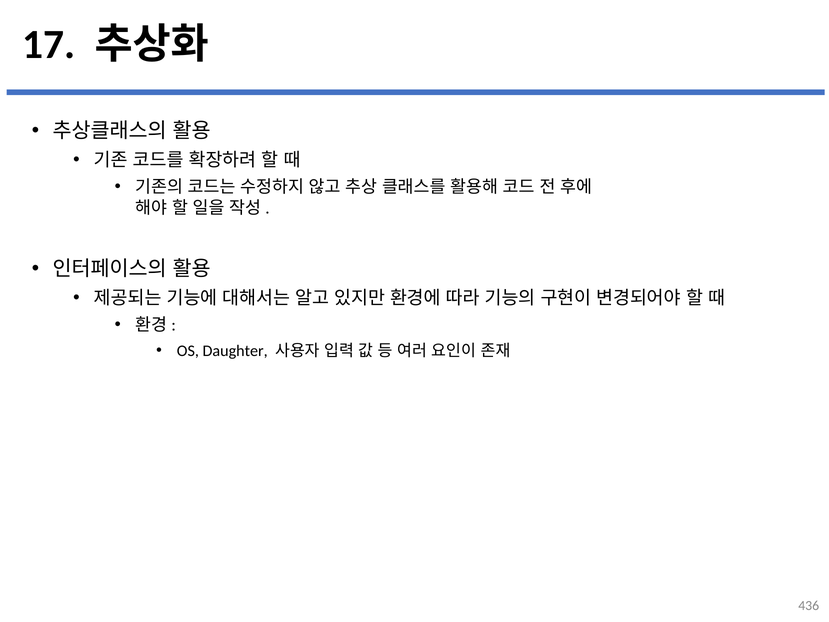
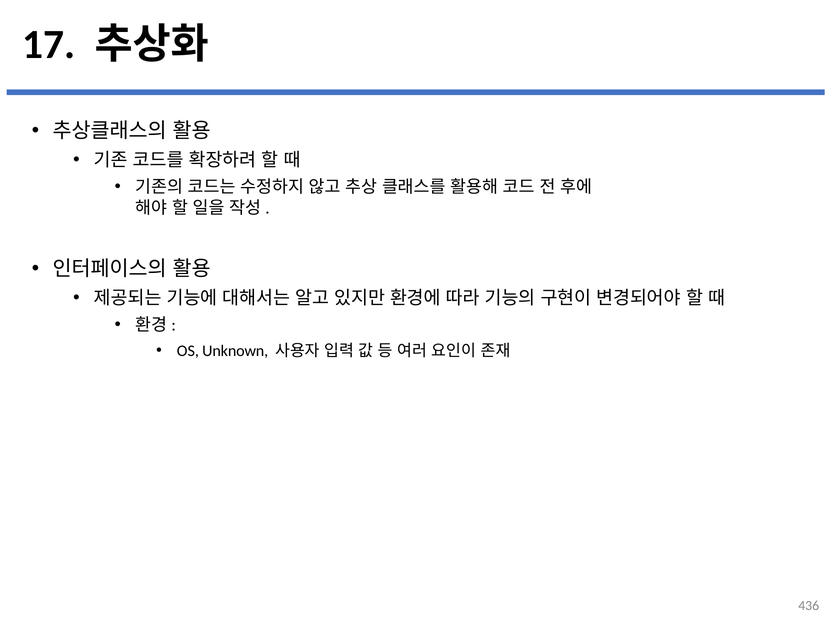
Daughter: Daughter -> Unknown
